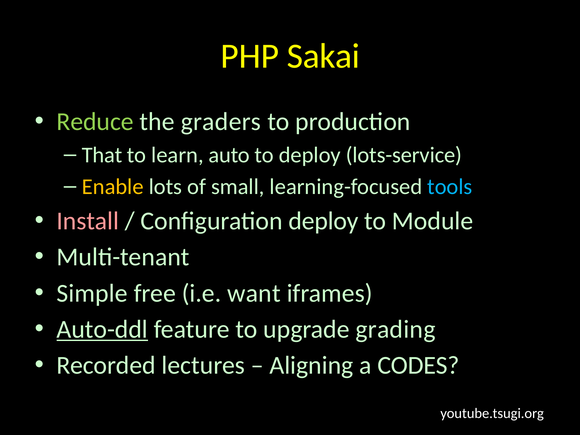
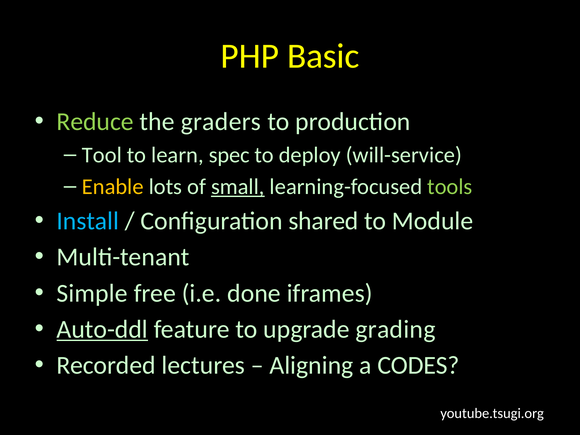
Sakai: Sakai -> Basic
That: That -> Tool
auto: auto -> spec
lots-service: lots-service -> will-service
small underline: none -> present
tools colour: light blue -> light green
Install colour: pink -> light blue
Configuration deploy: deploy -> shared
want: want -> done
